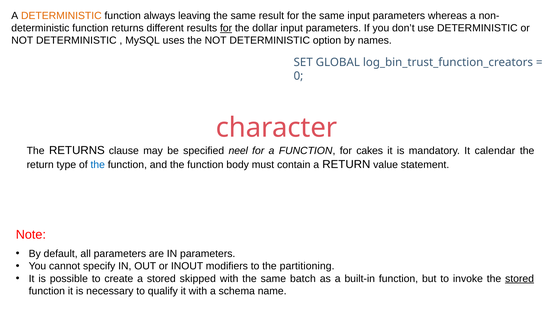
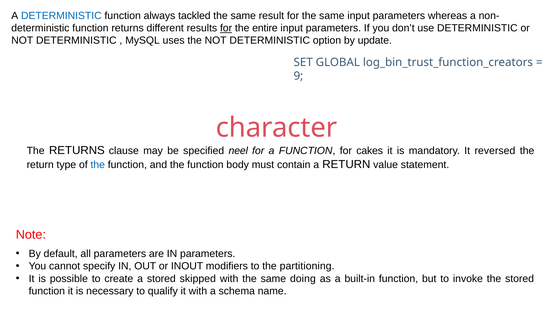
DETERMINISTIC at (61, 16) colour: orange -> blue
leaving: leaving -> tackled
dollar: dollar -> entire
names: names -> update
0: 0 -> 9
calendar: calendar -> reversed
batch: batch -> doing
stored at (520, 279) underline: present -> none
